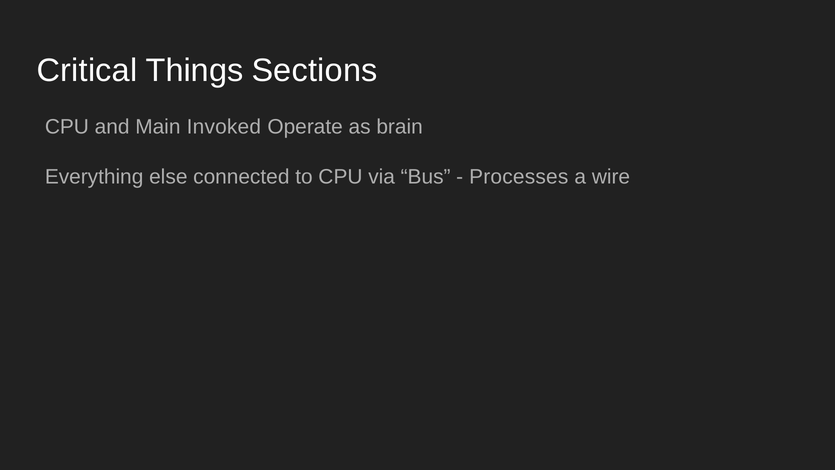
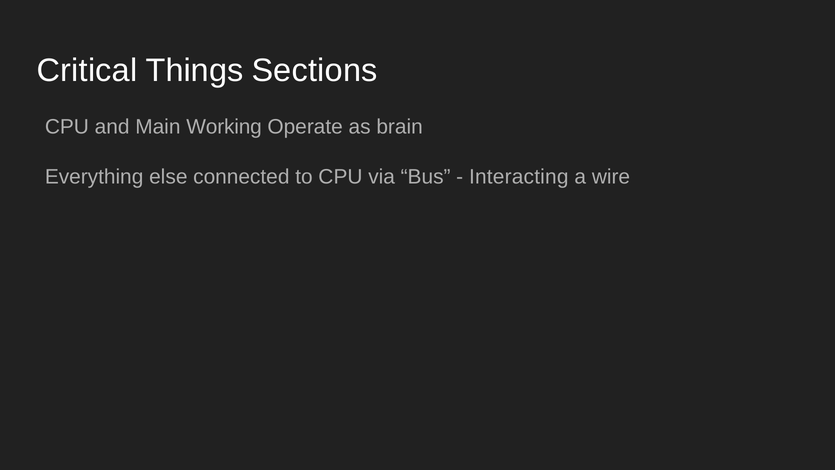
Invoked: Invoked -> Working
Processes: Processes -> Interacting
